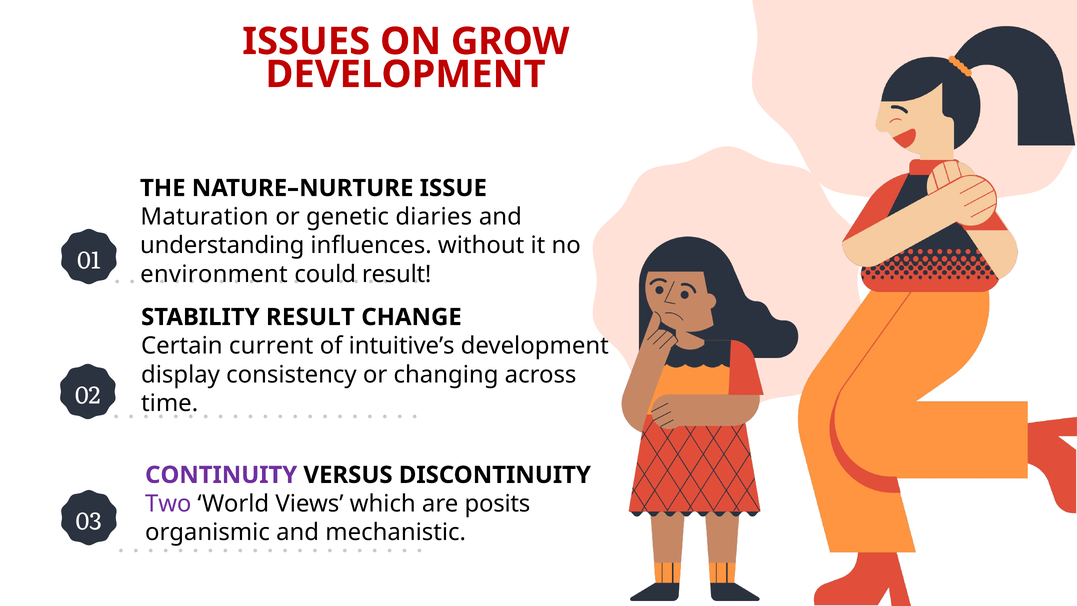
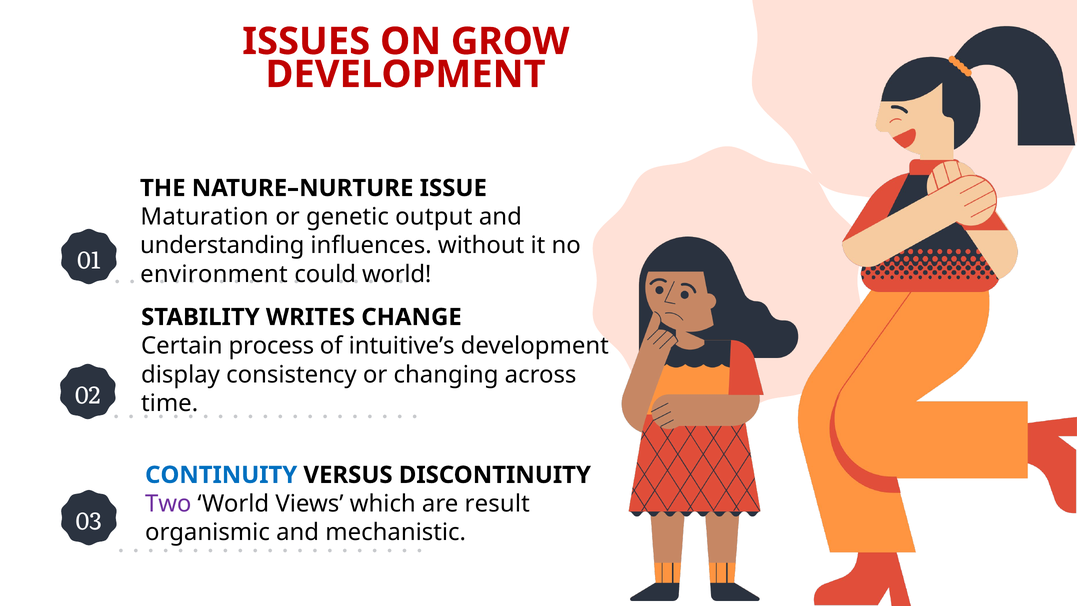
diaries: diaries -> output
could result: result -> world
STABILITY RESULT: RESULT -> WRITES
current: current -> process
CONTINUITY colour: purple -> blue
posits: posits -> result
